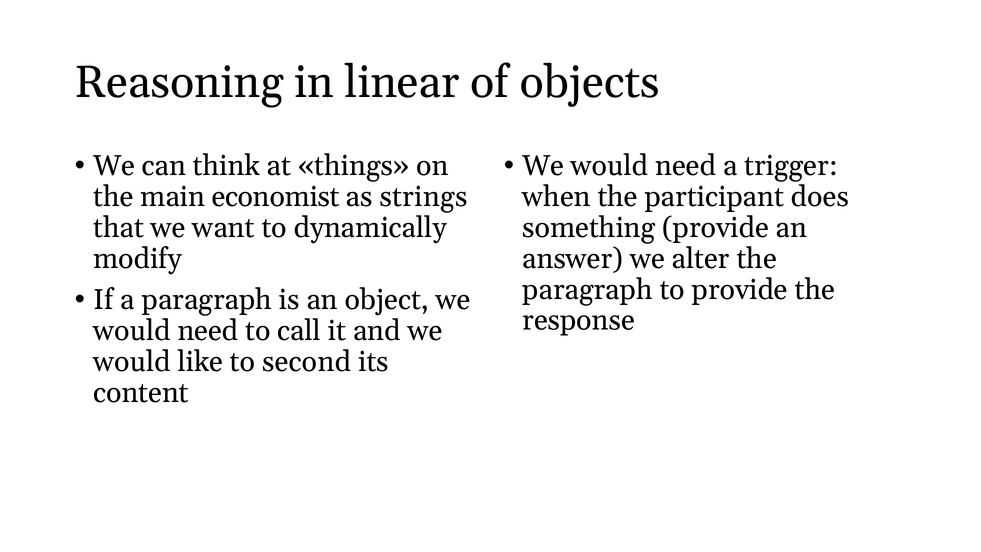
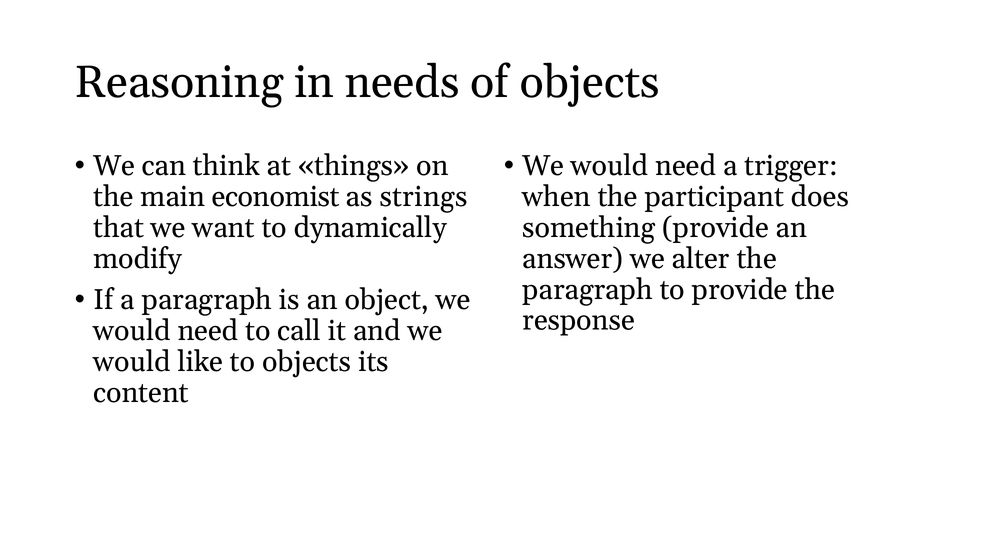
linear: linear -> needs
to second: second -> objects
